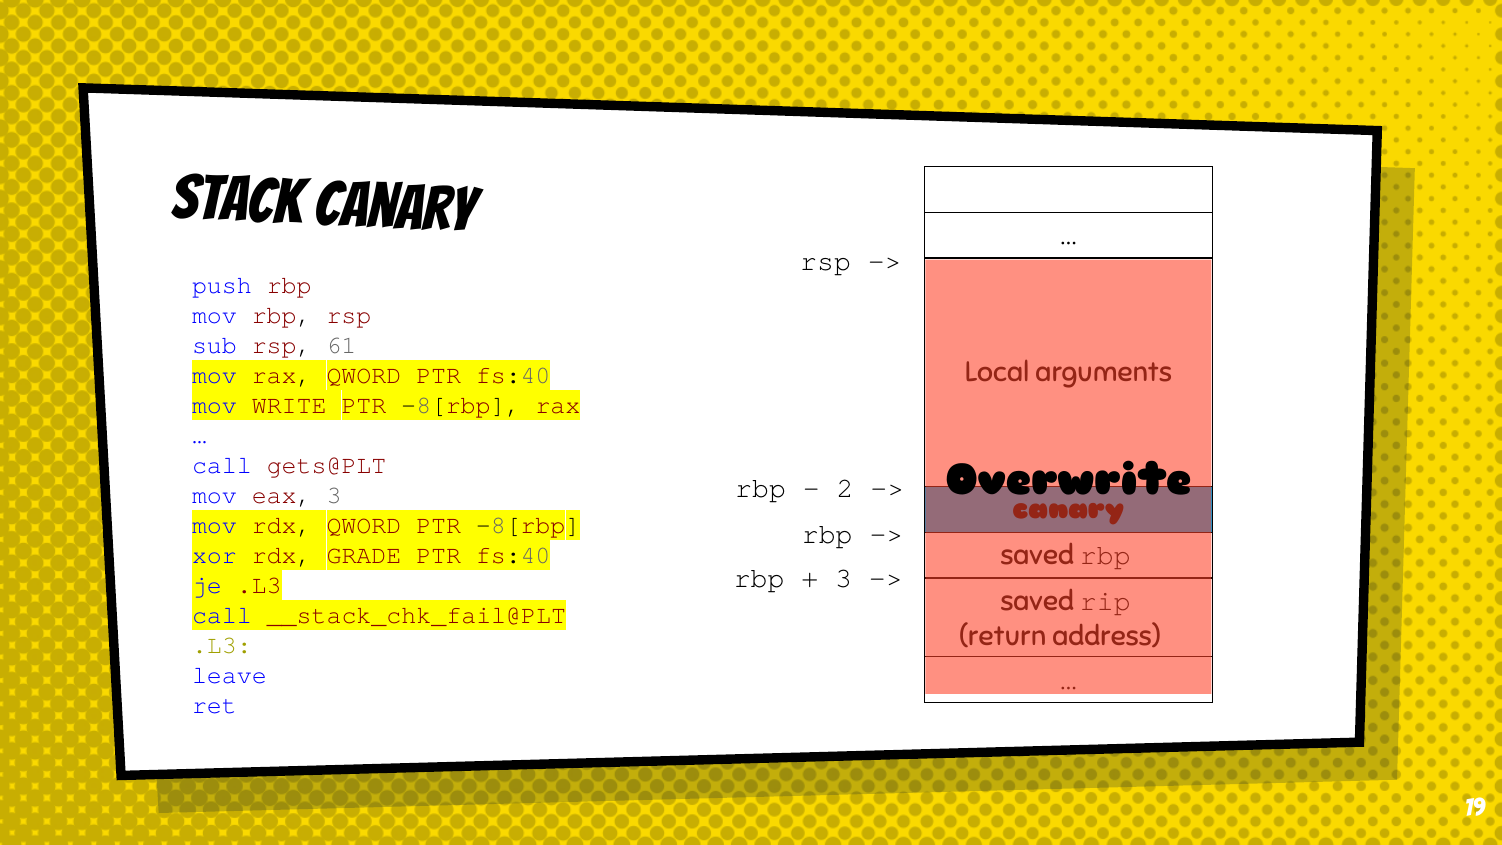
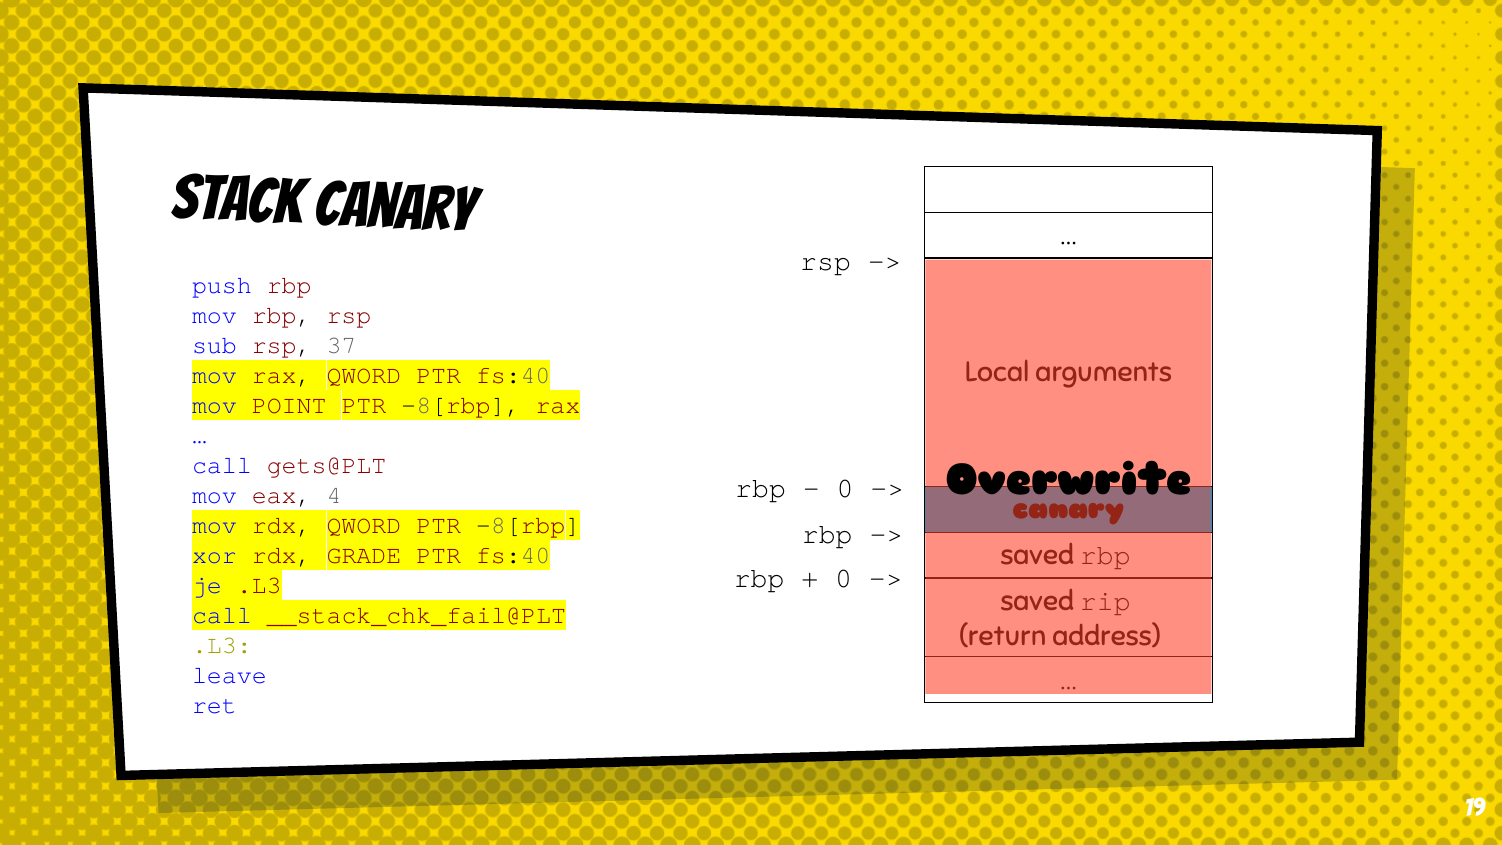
61: 61 -> 37
WRITE: WRITE -> POINT
2 at (845, 488): 2 -> 0
eax 3: 3 -> 4
3 at (844, 579): 3 -> 0
